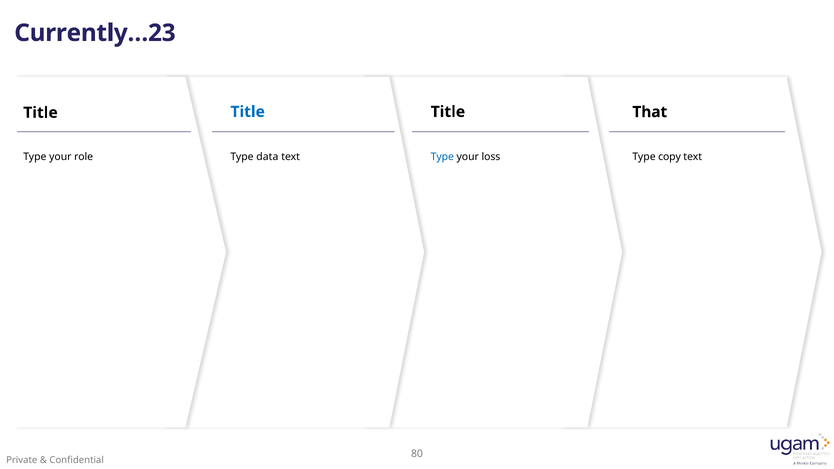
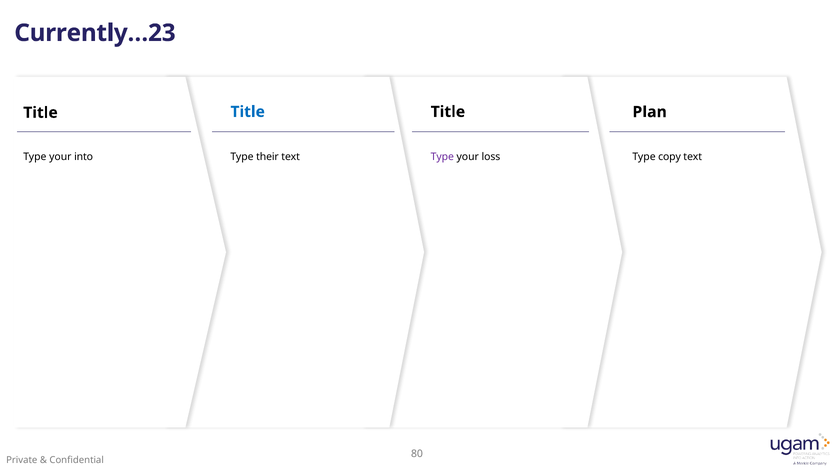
That: That -> Plan
role: role -> into
data: data -> their
Type at (442, 157) colour: blue -> purple
